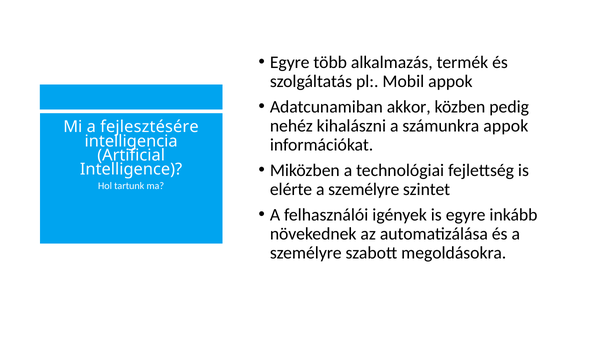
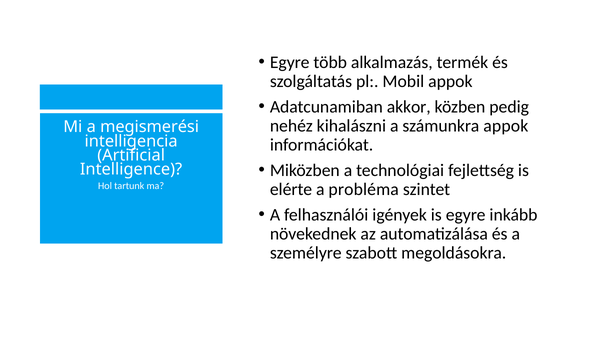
fejlesztésére: fejlesztésére -> megismerési
elérte a személyre: személyre -> probléma
